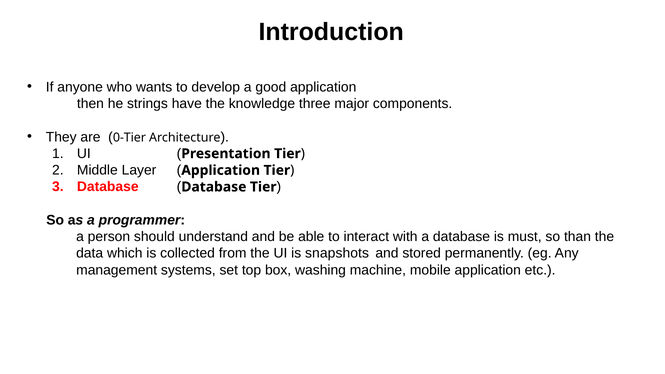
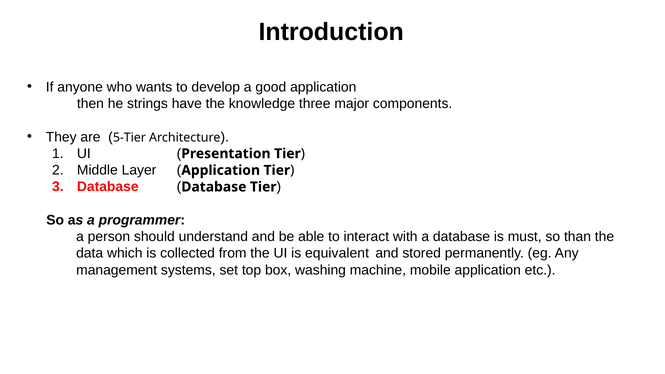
0-Tier: 0-Tier -> 5-Tier
snapshots: snapshots -> equivalent
